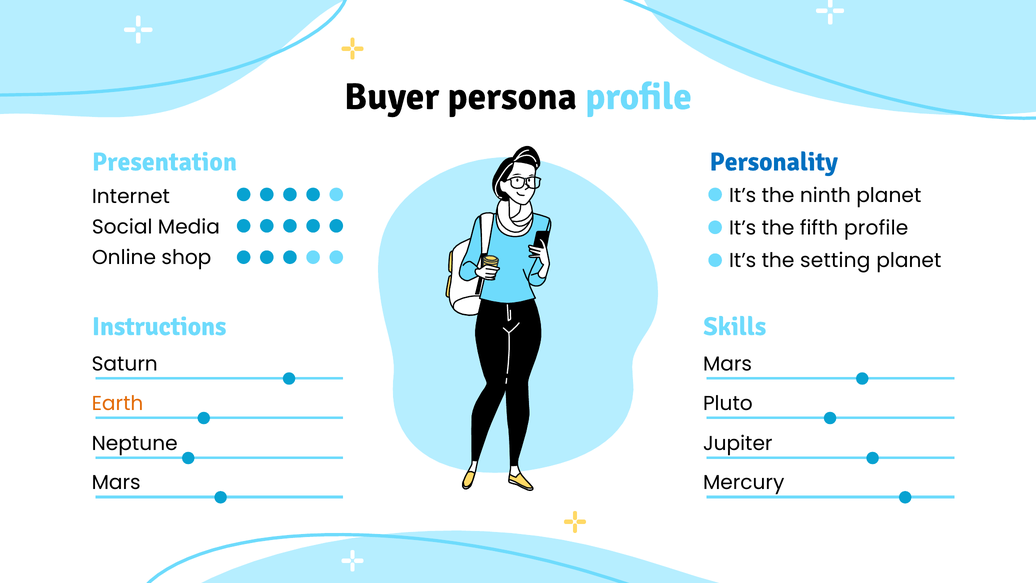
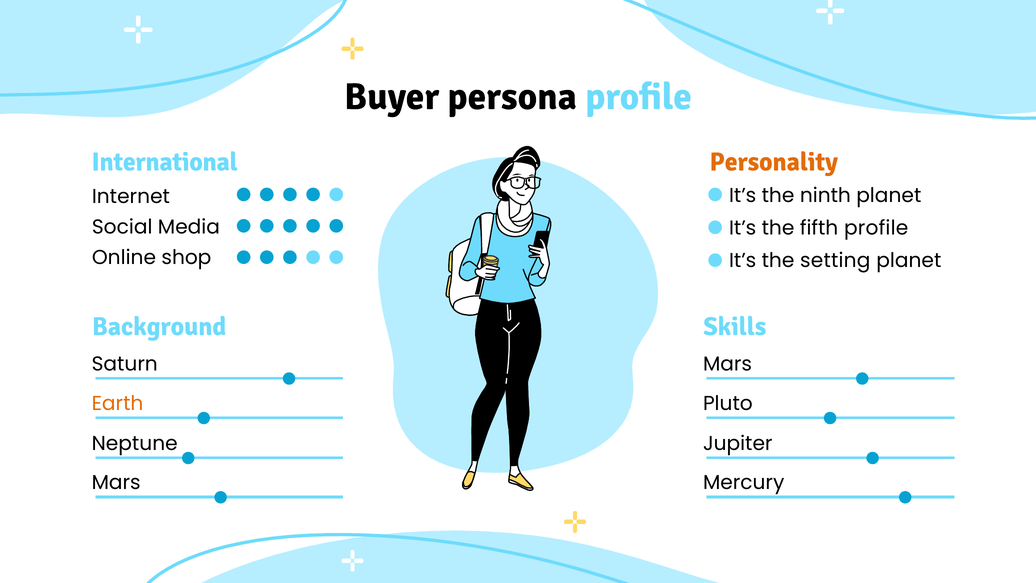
Presentation: Presentation -> International
Personality colour: blue -> orange
Instructions: Instructions -> Background
